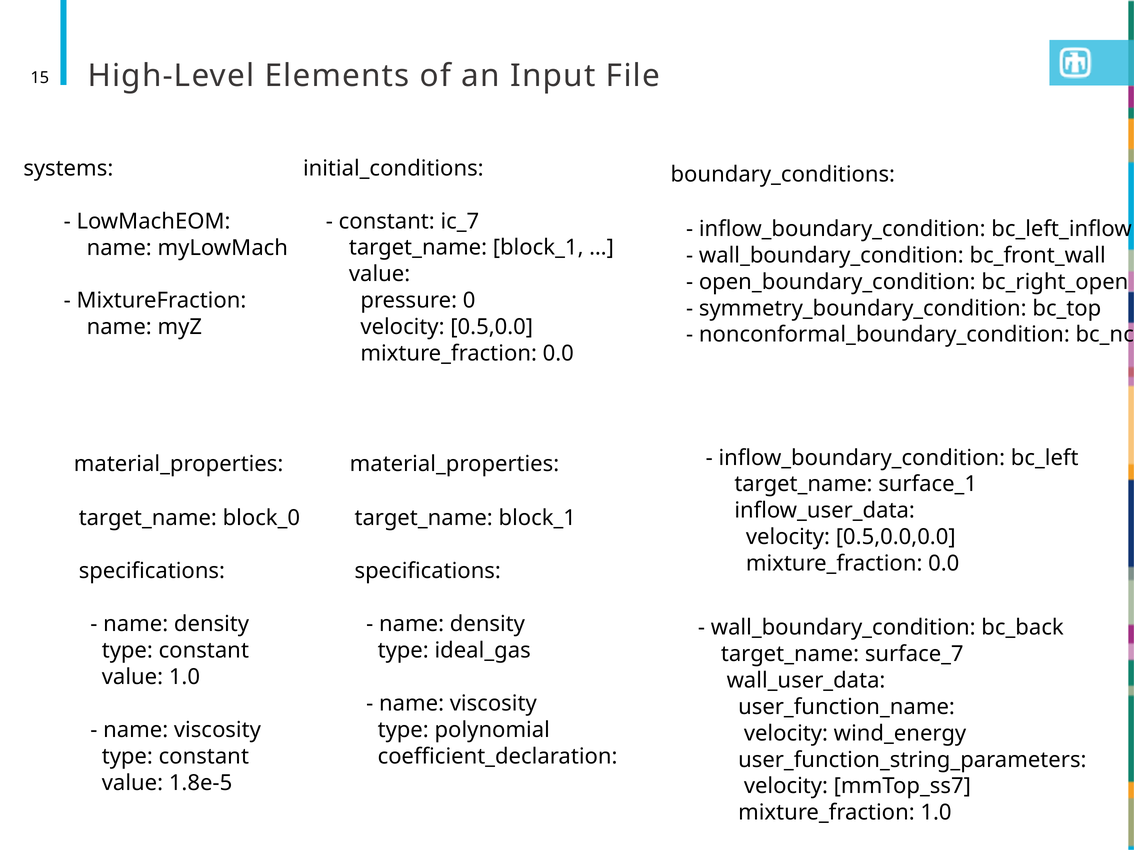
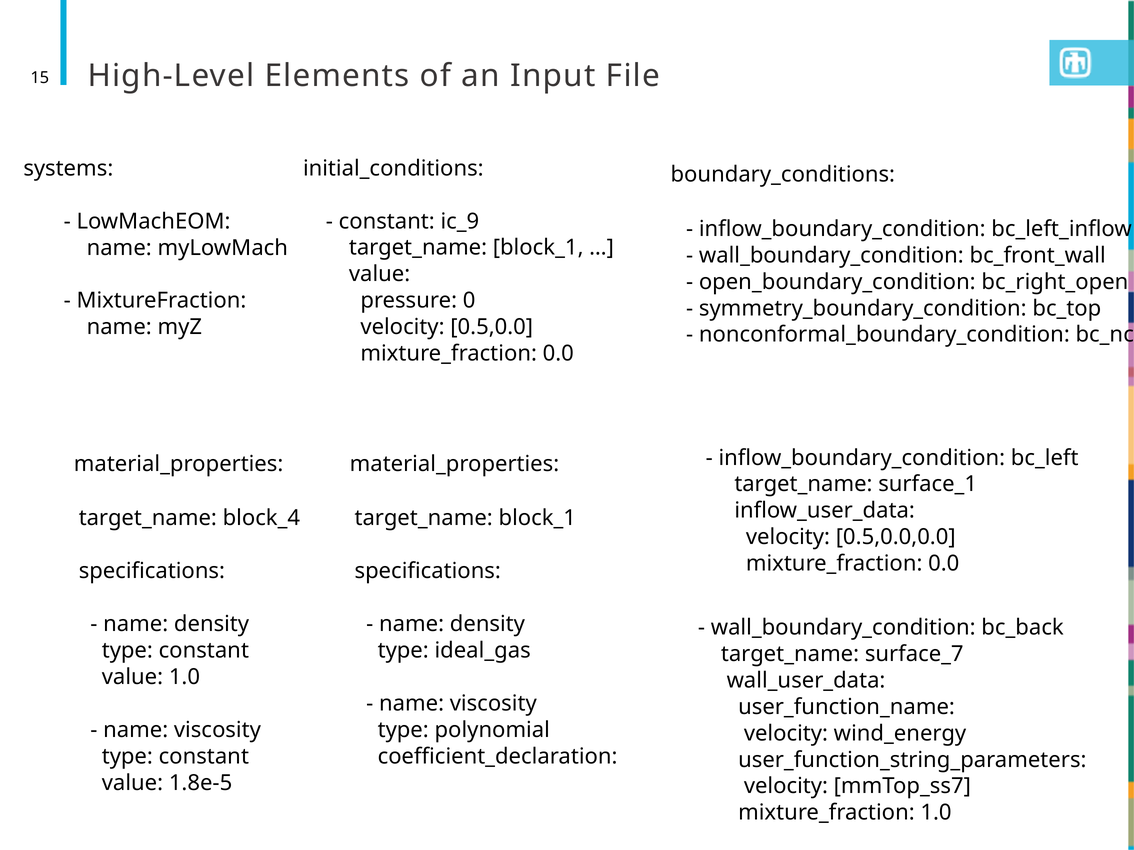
ic_7: ic_7 -> ic_9
block_0: block_0 -> block_4
